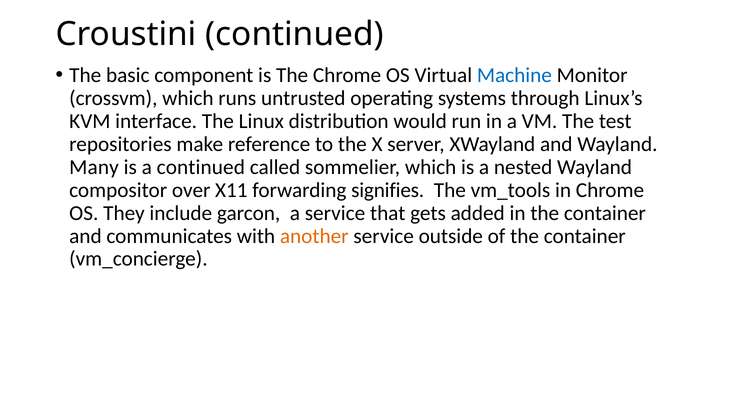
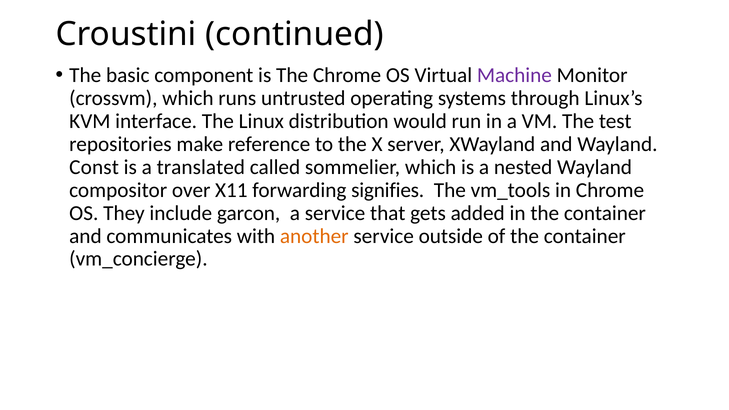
Machine colour: blue -> purple
Many: Many -> Const
a continued: continued -> translated
